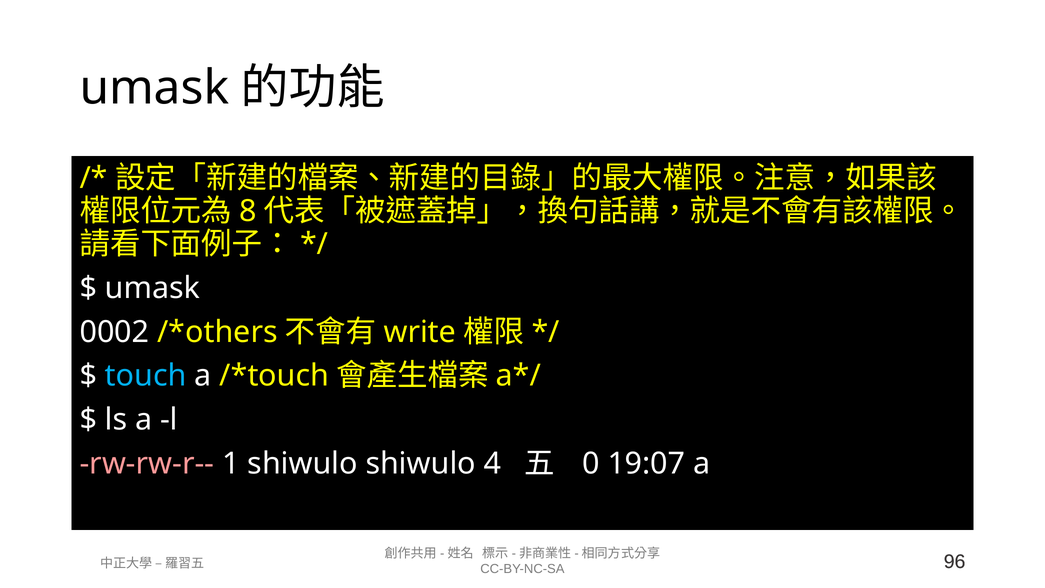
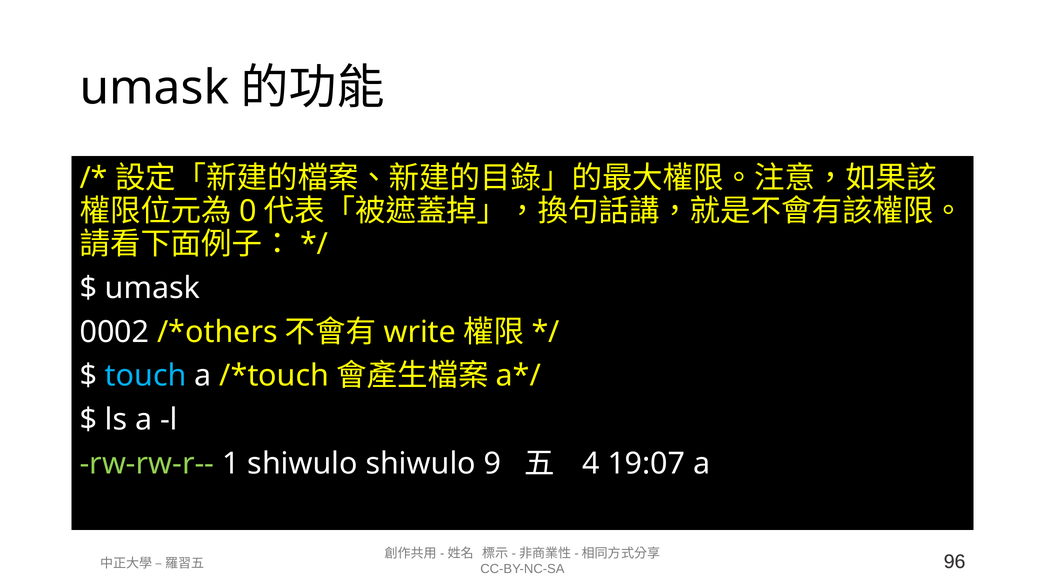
8: 8 -> 0
rw-rw-r-- colour: pink -> light green
4: 4 -> 9
0: 0 -> 4
